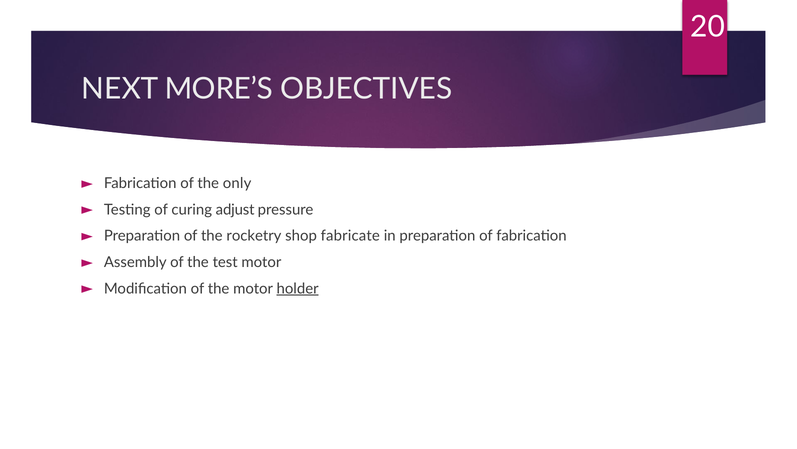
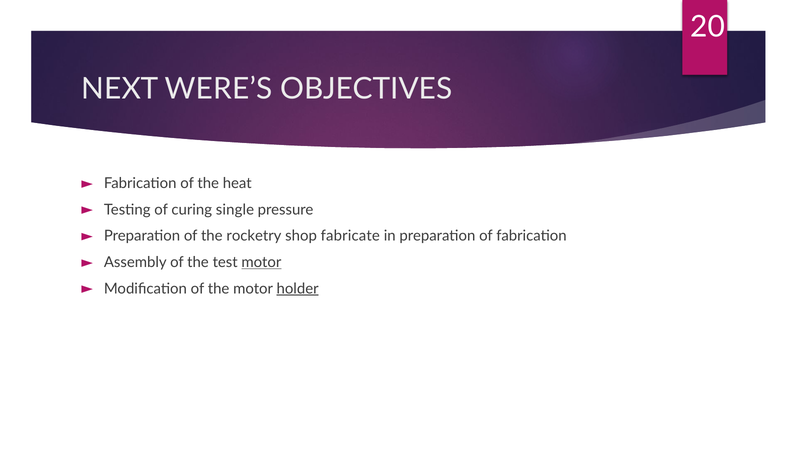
MORE’S: MORE’S -> WERE’S
only: only -> heat
adjust: adjust -> single
motor at (261, 262) underline: none -> present
